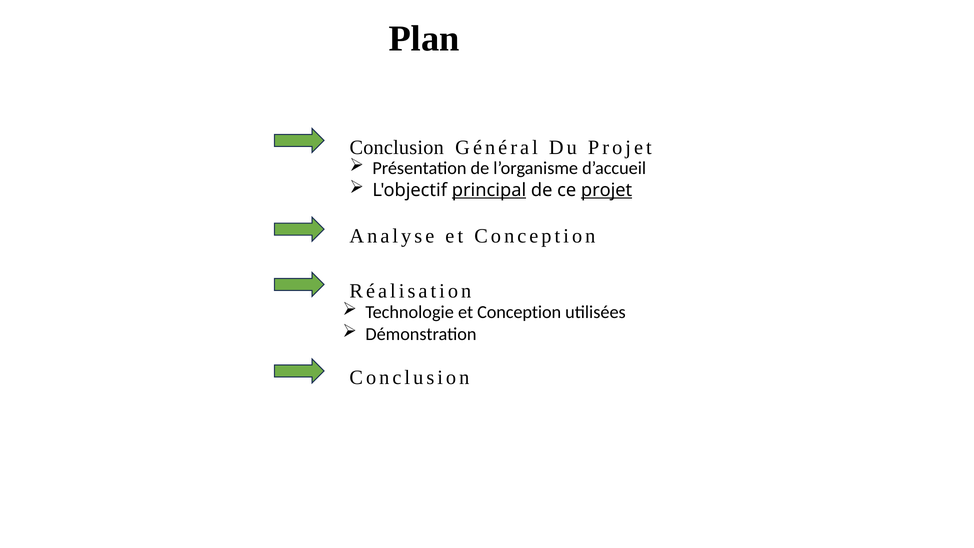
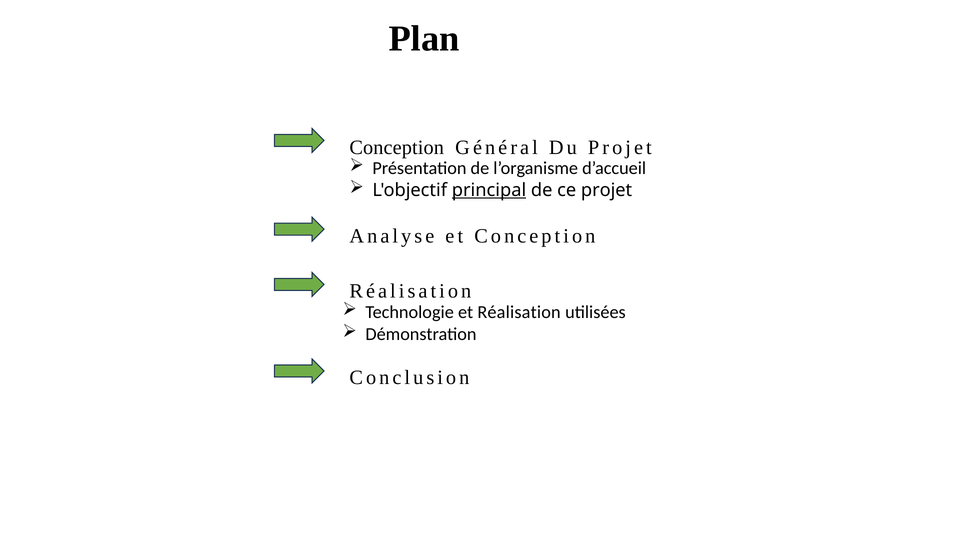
Conclusion at (397, 147): Conclusion -> Conception
projet at (607, 190) underline: present -> none
Technologie et Conception: Conception -> Réalisation
